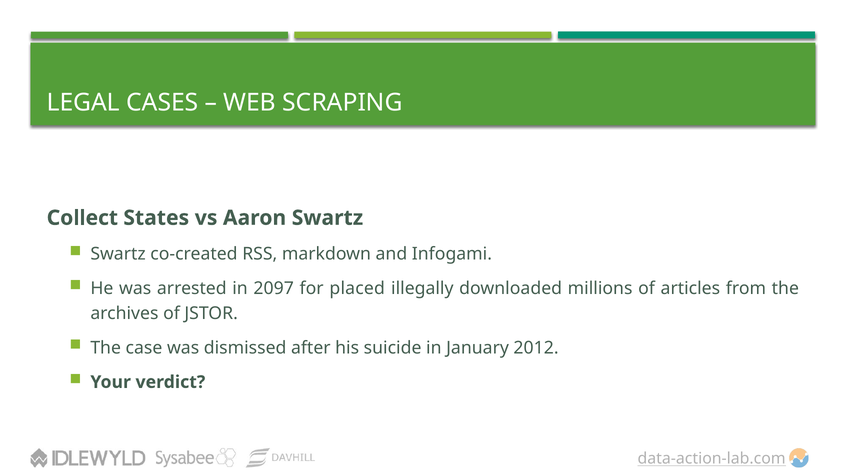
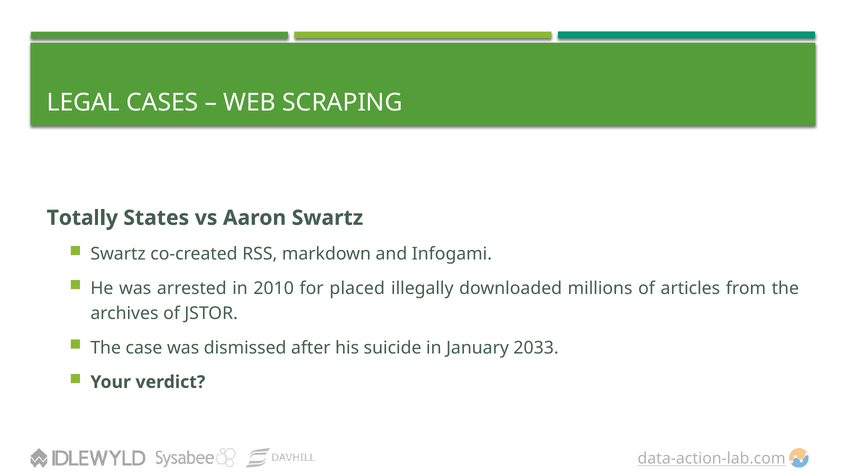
Collect: Collect -> Totally
2097: 2097 -> 2010
2012: 2012 -> 2033
